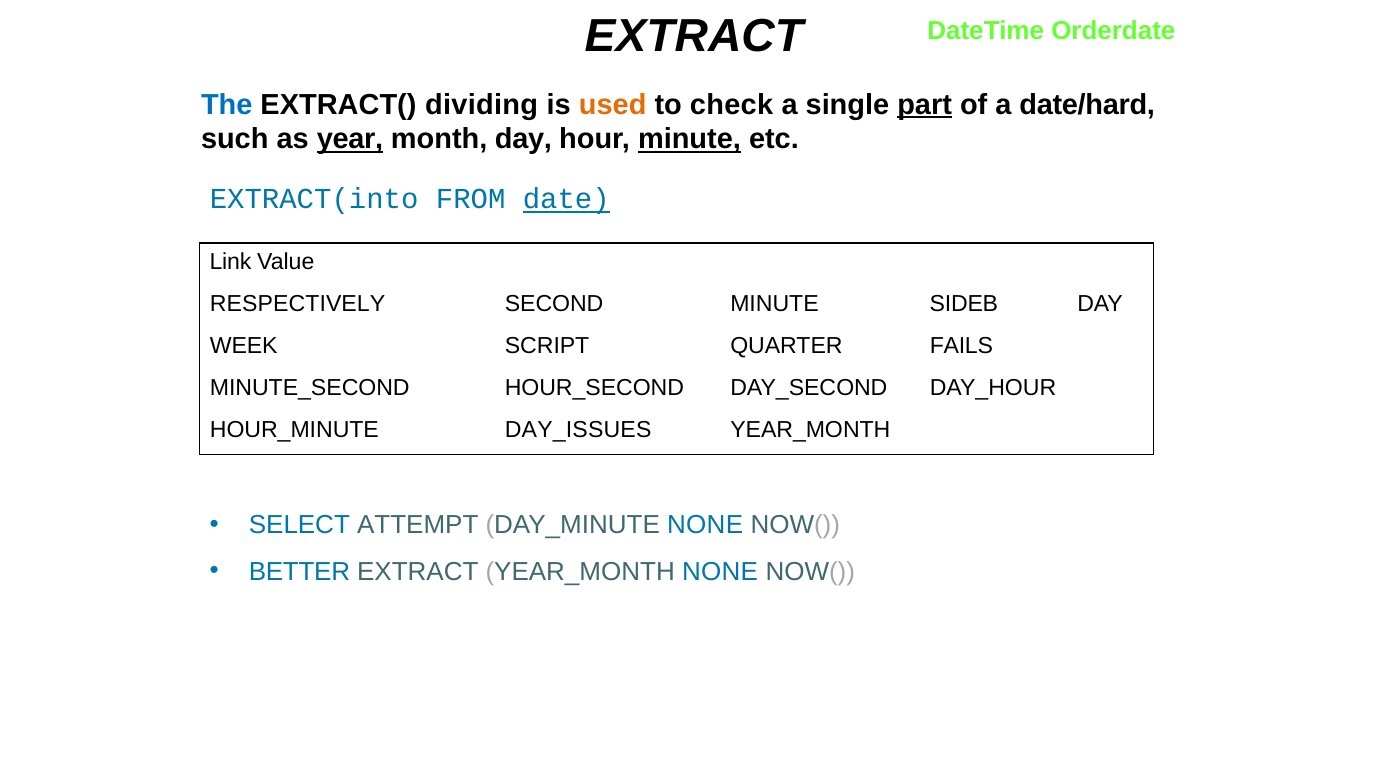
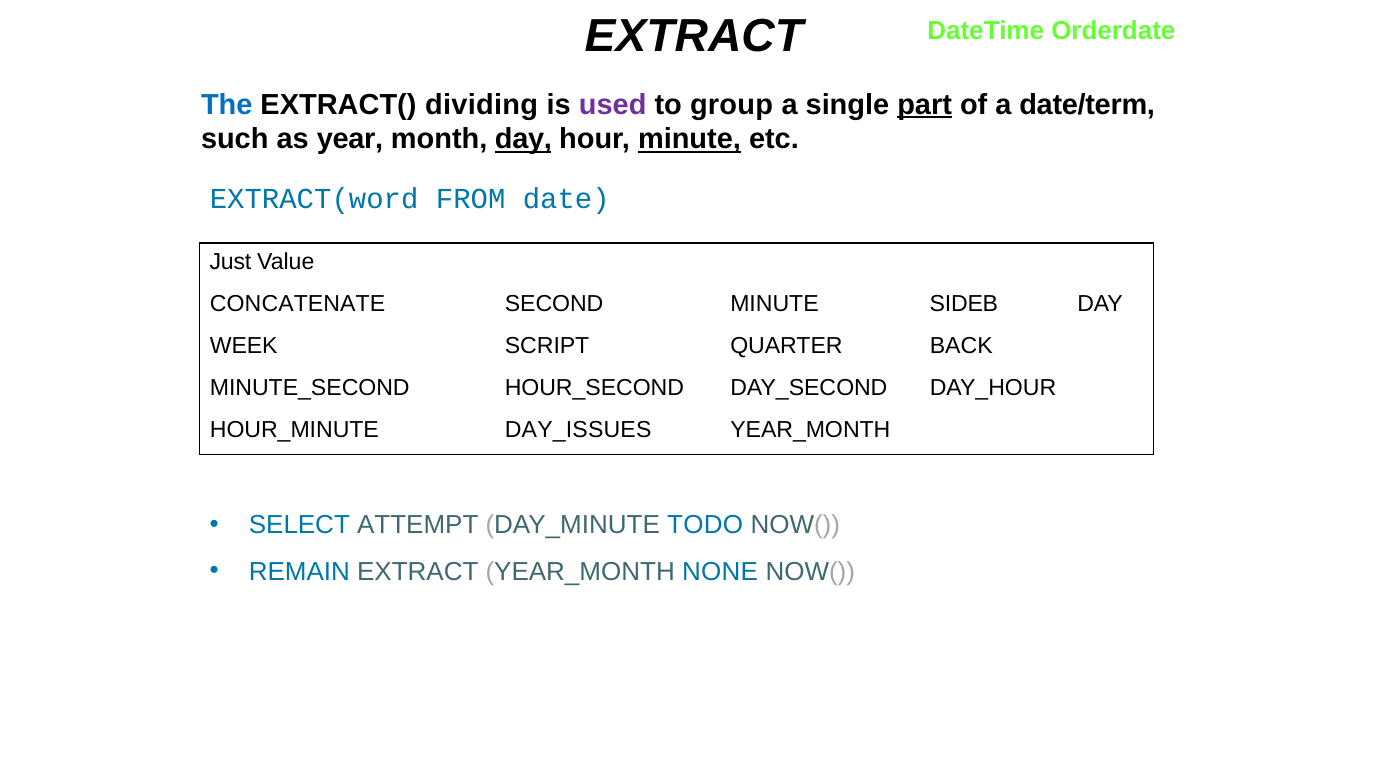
used colour: orange -> purple
check: check -> group
date/hard: date/hard -> date/term
year underline: present -> none
day at (523, 139) underline: none -> present
EXTRACT(into: EXTRACT(into -> EXTRACT(word
date underline: present -> none
Link: Link -> Just
RESPECTIVELY: RESPECTIVELY -> CONCATENATE
FAILS: FAILS -> BACK
DAY_MINUTE NONE: NONE -> TODO
BETTER: BETTER -> REMAIN
